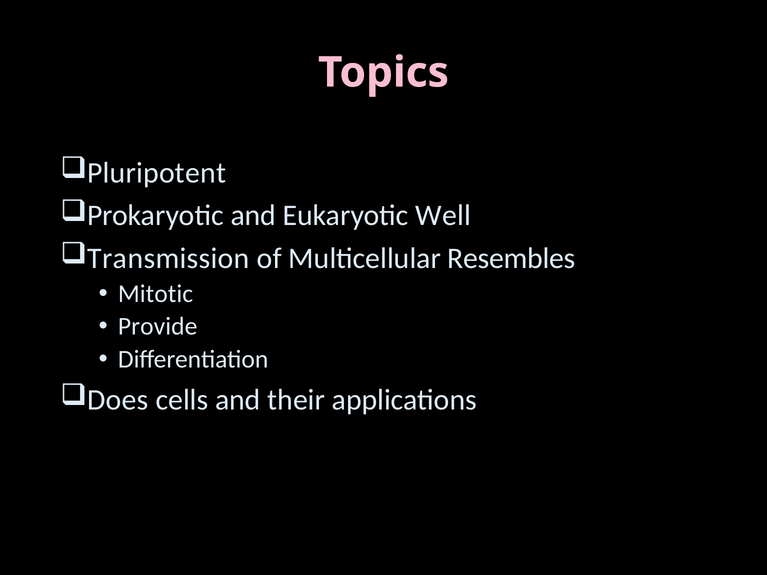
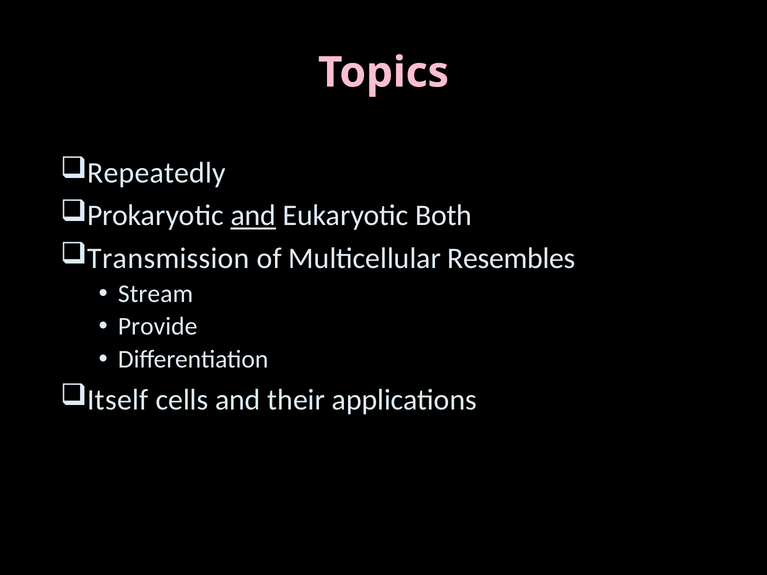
Pluripotent: Pluripotent -> Repeatedly
and at (253, 216) underline: none -> present
Well: Well -> Both
Mitotic: Mitotic -> Stream
Does: Does -> Itself
